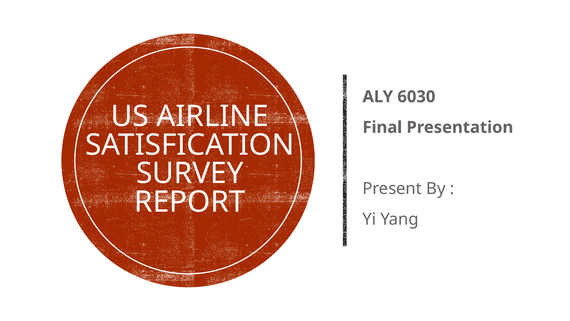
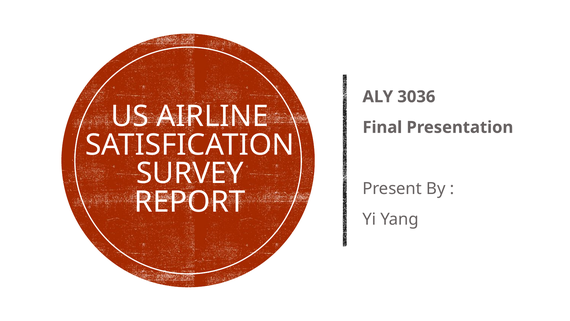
6030: 6030 -> 3036
